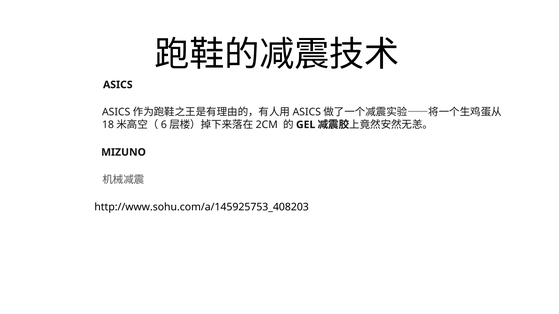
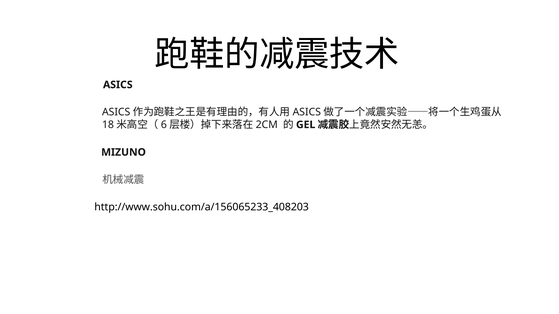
http://www.sohu.com/a/145925753_408203: http://www.sohu.com/a/145925753_408203 -> http://www.sohu.com/a/156065233_408203
